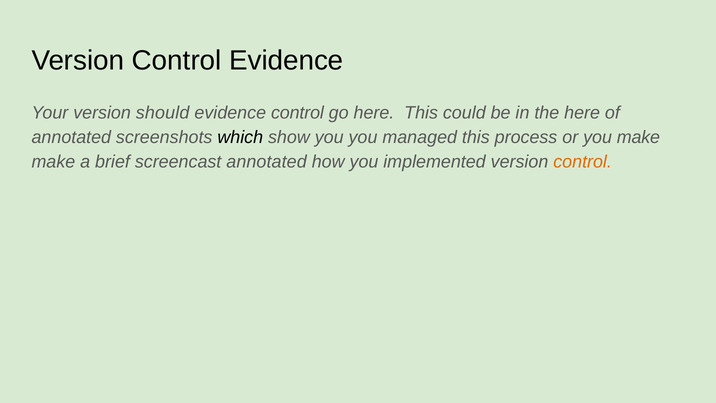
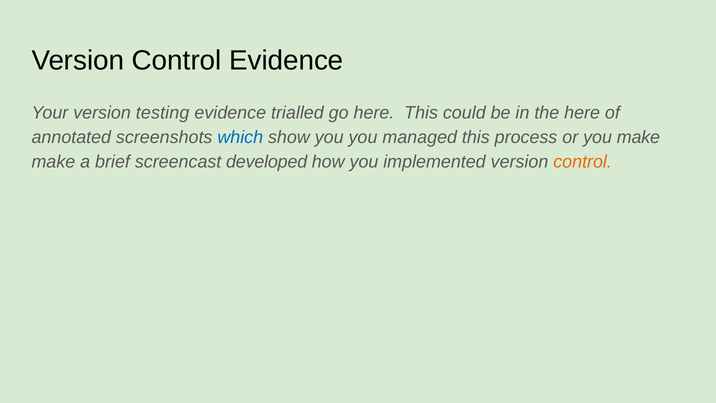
should: should -> testing
evidence control: control -> trialled
which colour: black -> blue
screencast annotated: annotated -> developed
